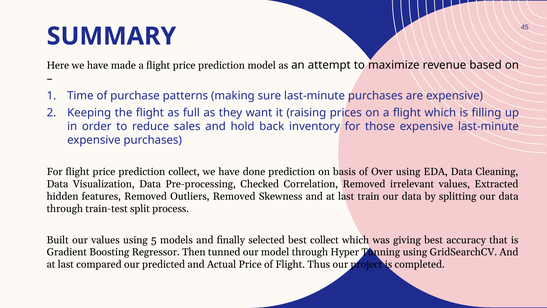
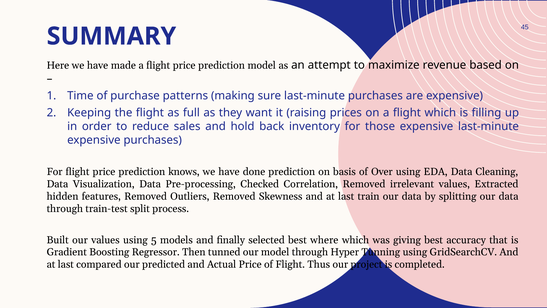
prediction collect: collect -> knows
best collect: collect -> where
